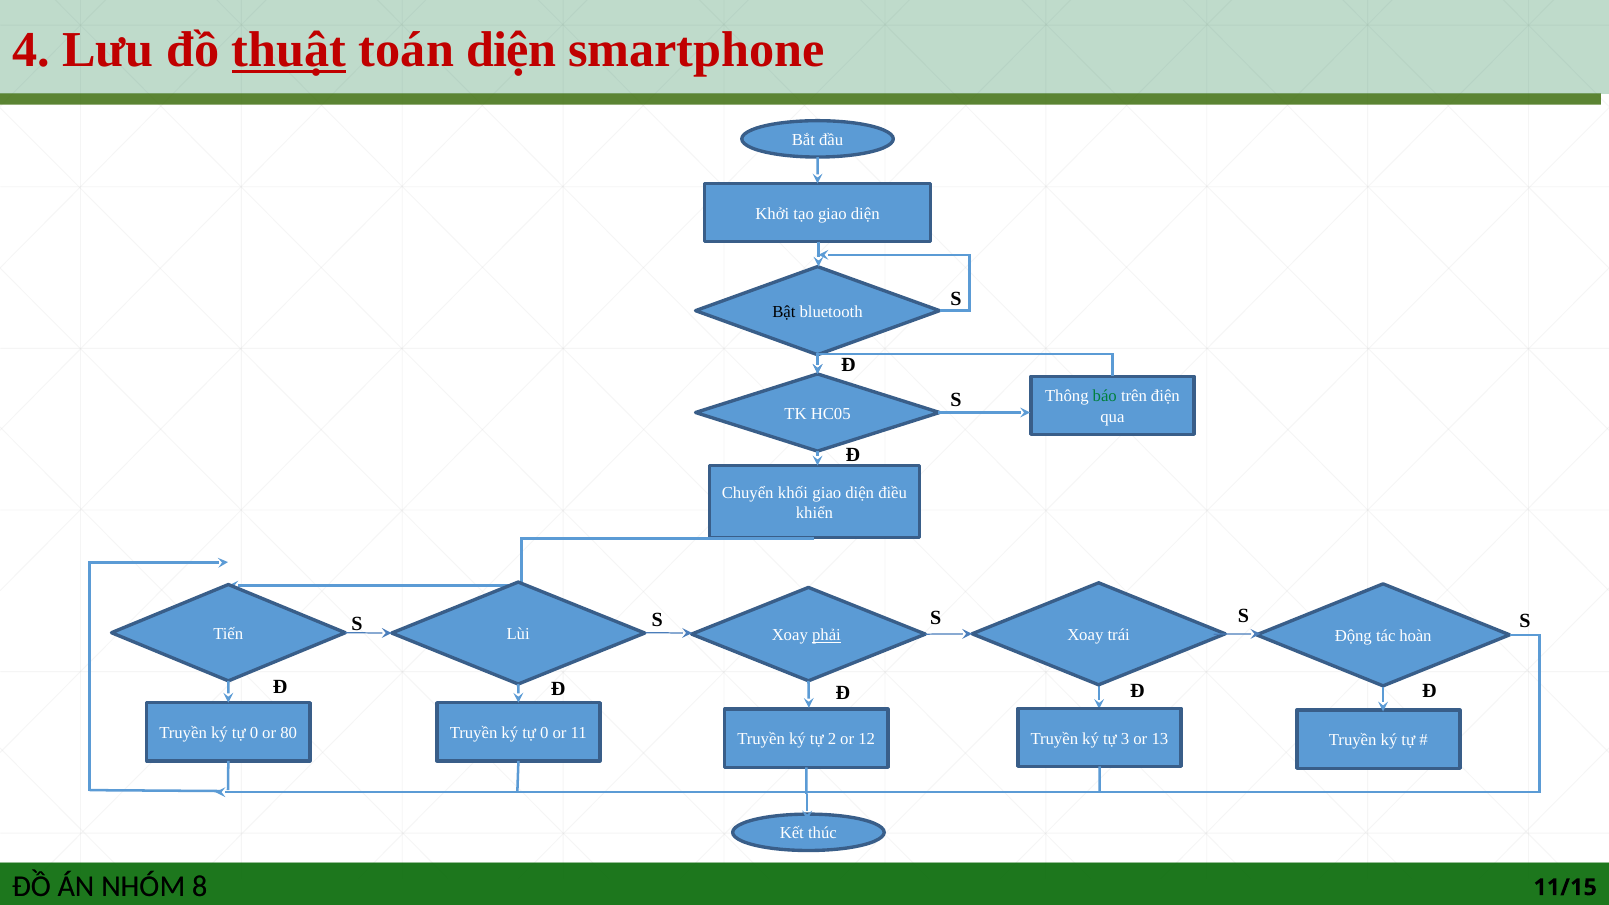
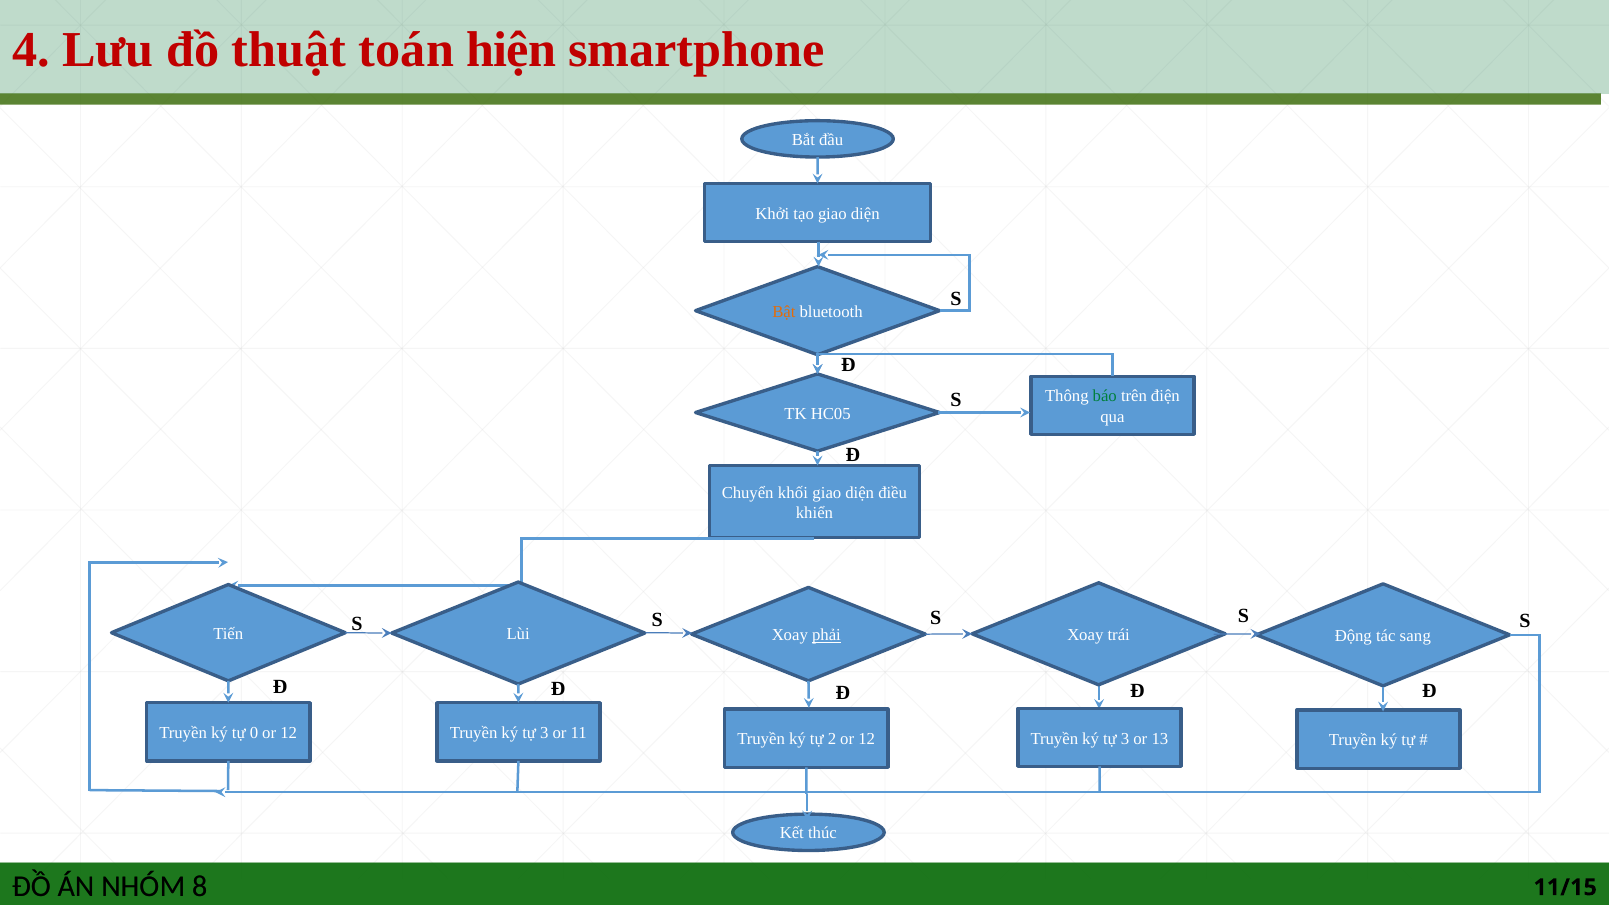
thuật underline: present -> none
toán diện: diện -> hiện
Bật colour: black -> orange
hoàn: hoàn -> sang
0 or 80: 80 -> 12
0 at (544, 733): 0 -> 3
